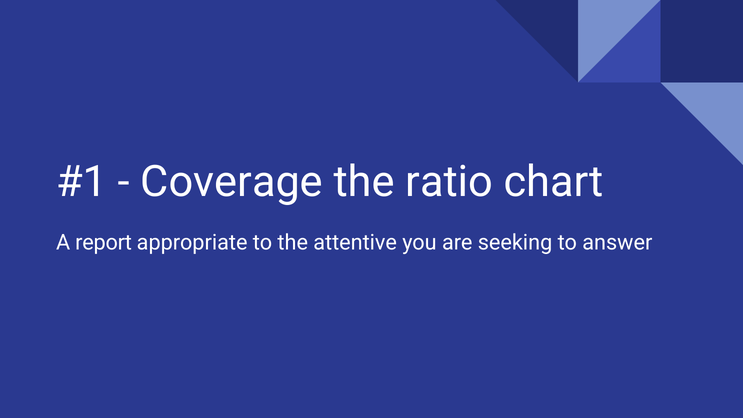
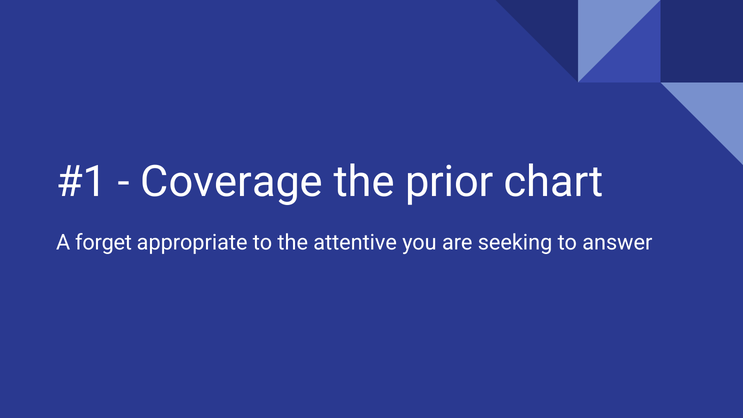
ratio: ratio -> prior
report: report -> forget
